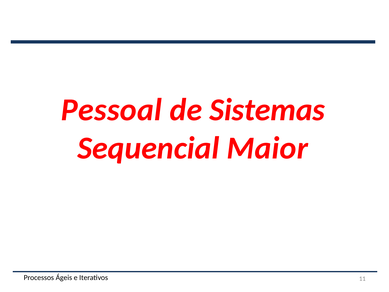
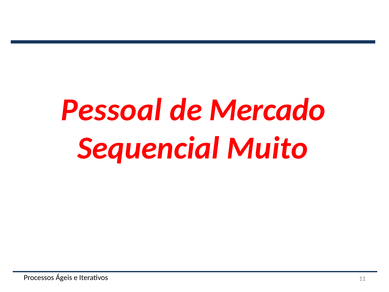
Sistemas: Sistemas -> Mercado
Maior: Maior -> Muito
